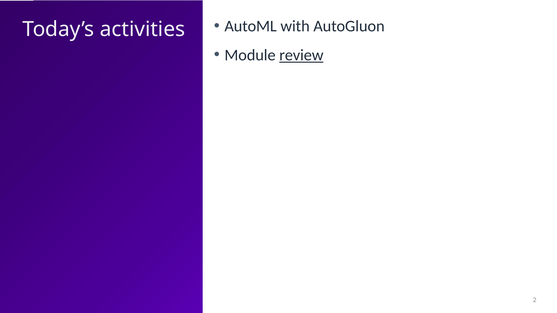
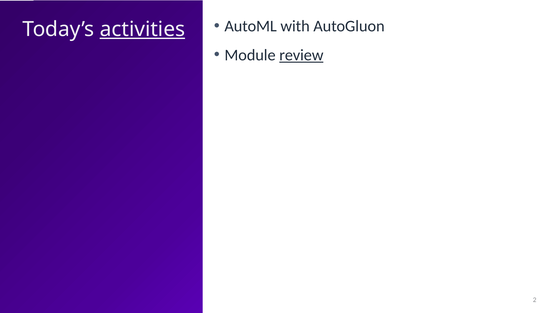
activities underline: none -> present
